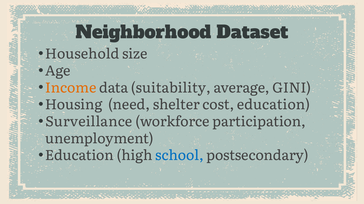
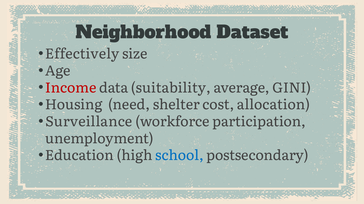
Household: Household -> Effectively
Income colour: orange -> red
cost education: education -> allocation
